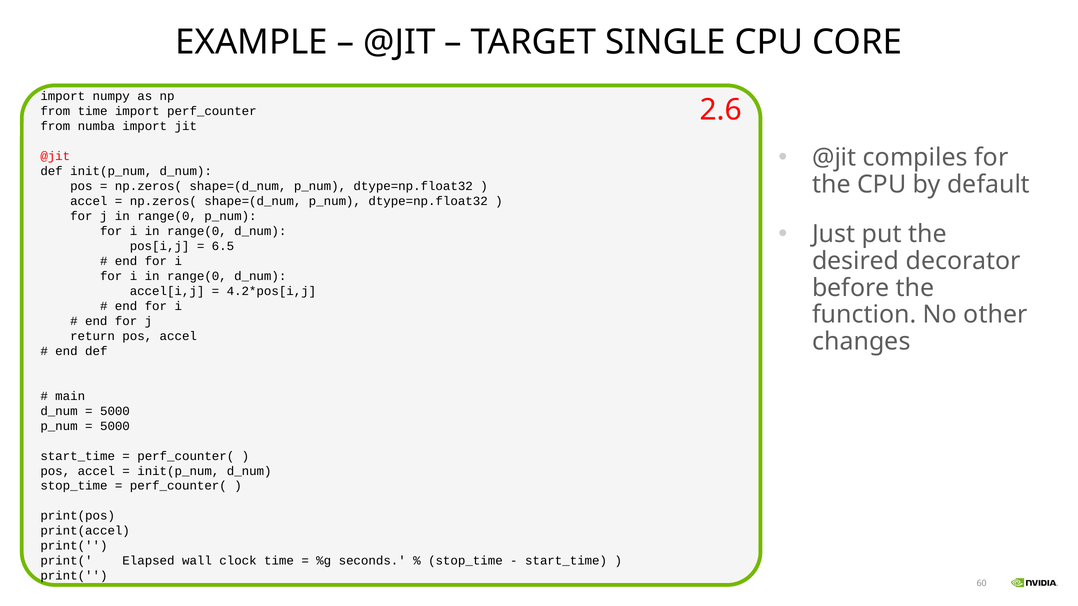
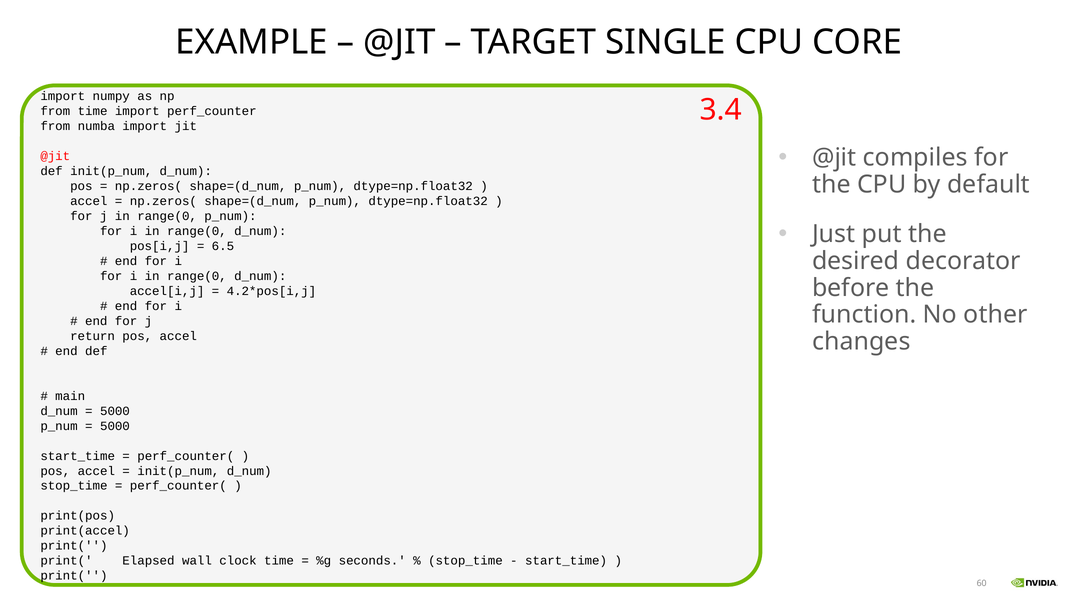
2.6: 2.6 -> 3.4
